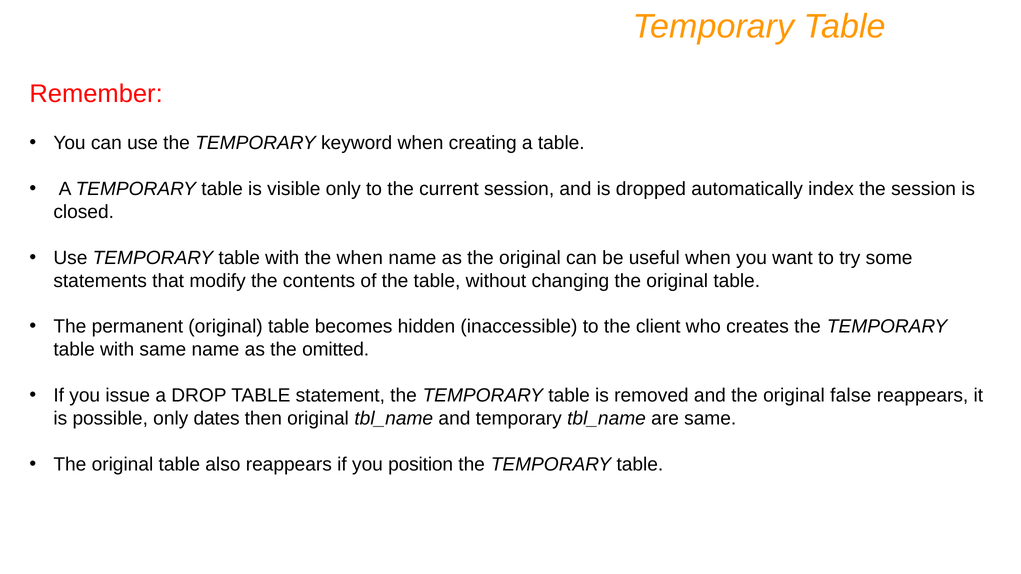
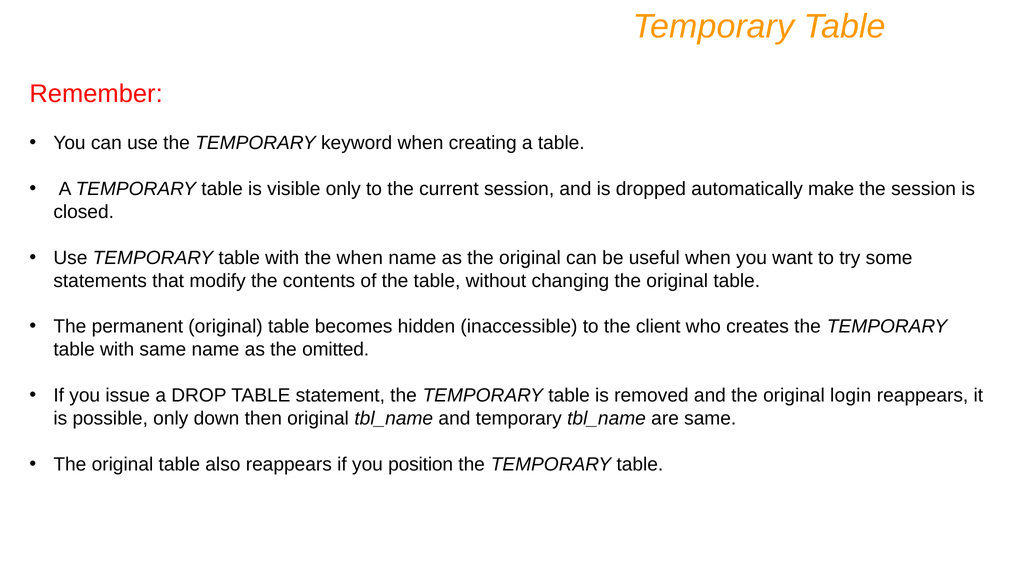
index: index -> make
false: false -> login
dates: dates -> down
